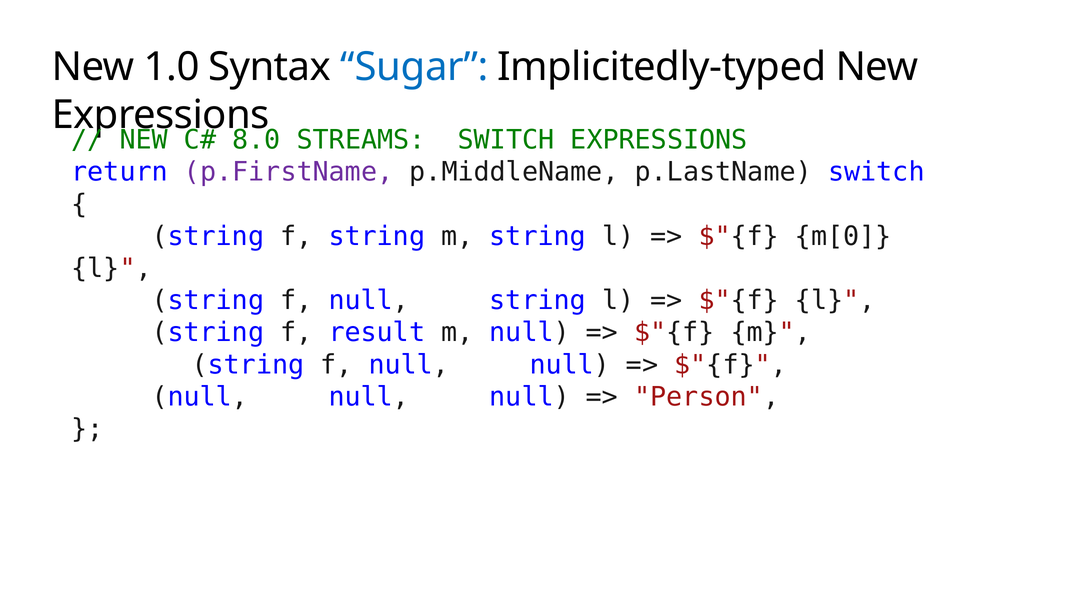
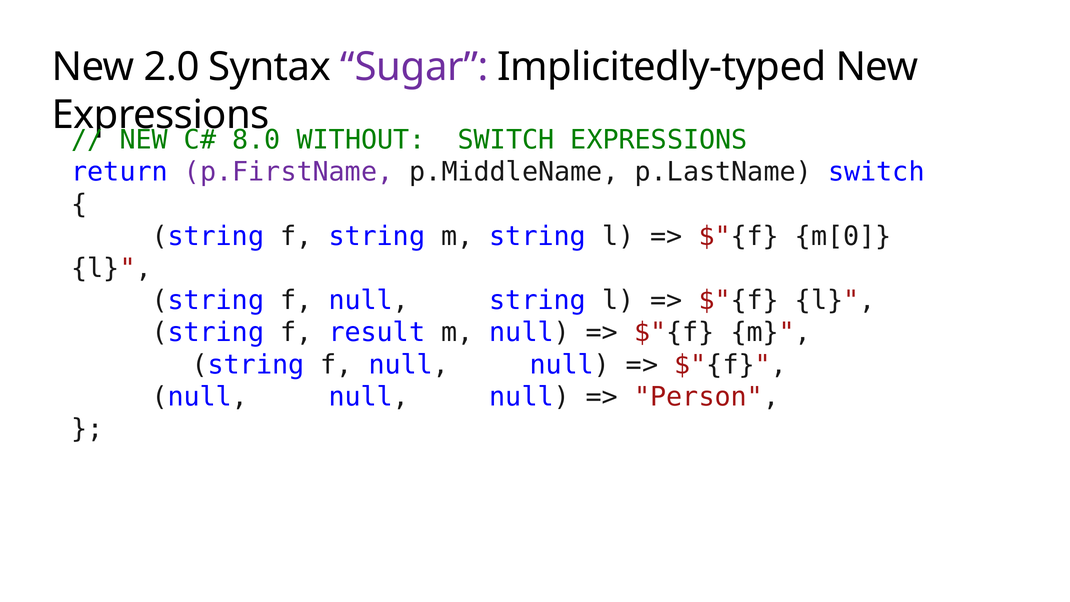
1.0: 1.0 -> 2.0
Sugar colour: blue -> purple
STREAMS: STREAMS -> WITHOUT
